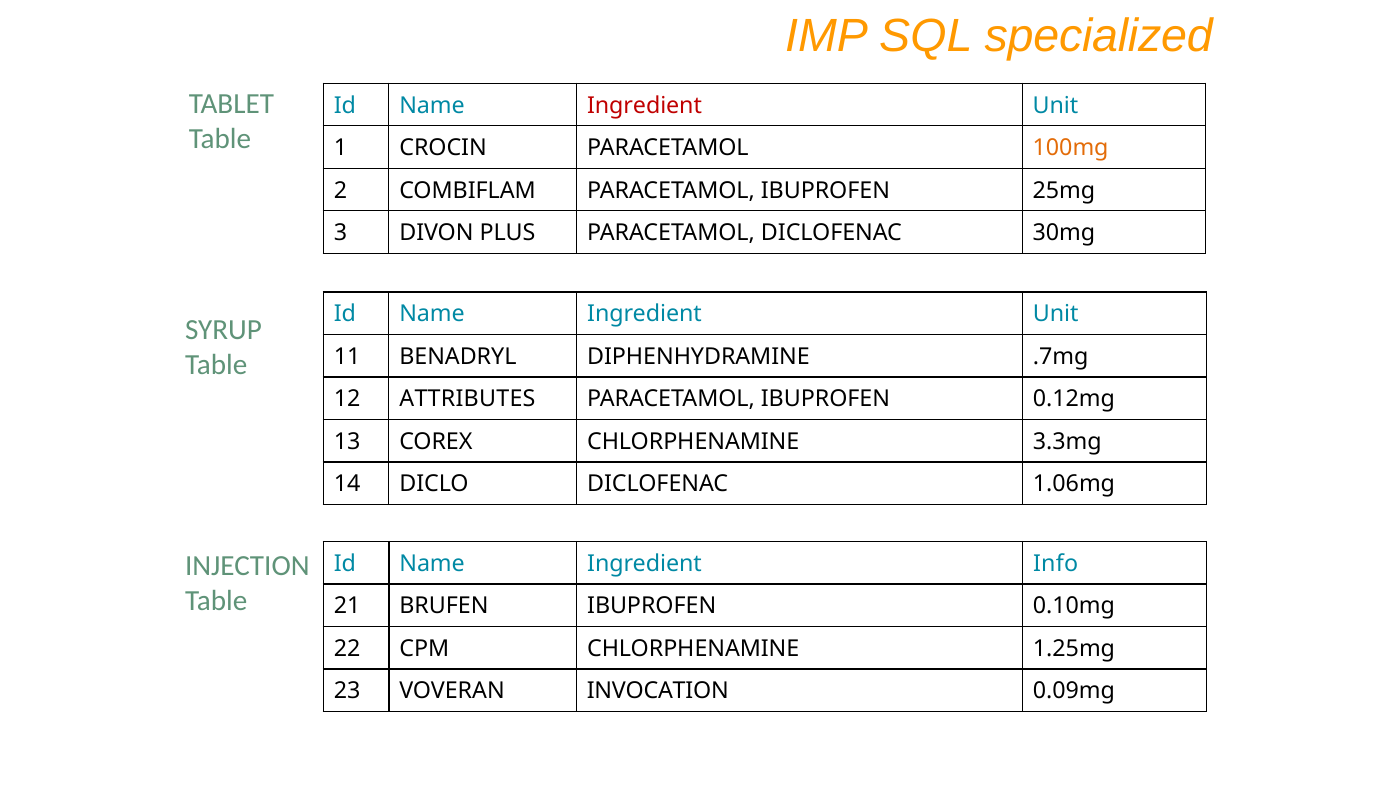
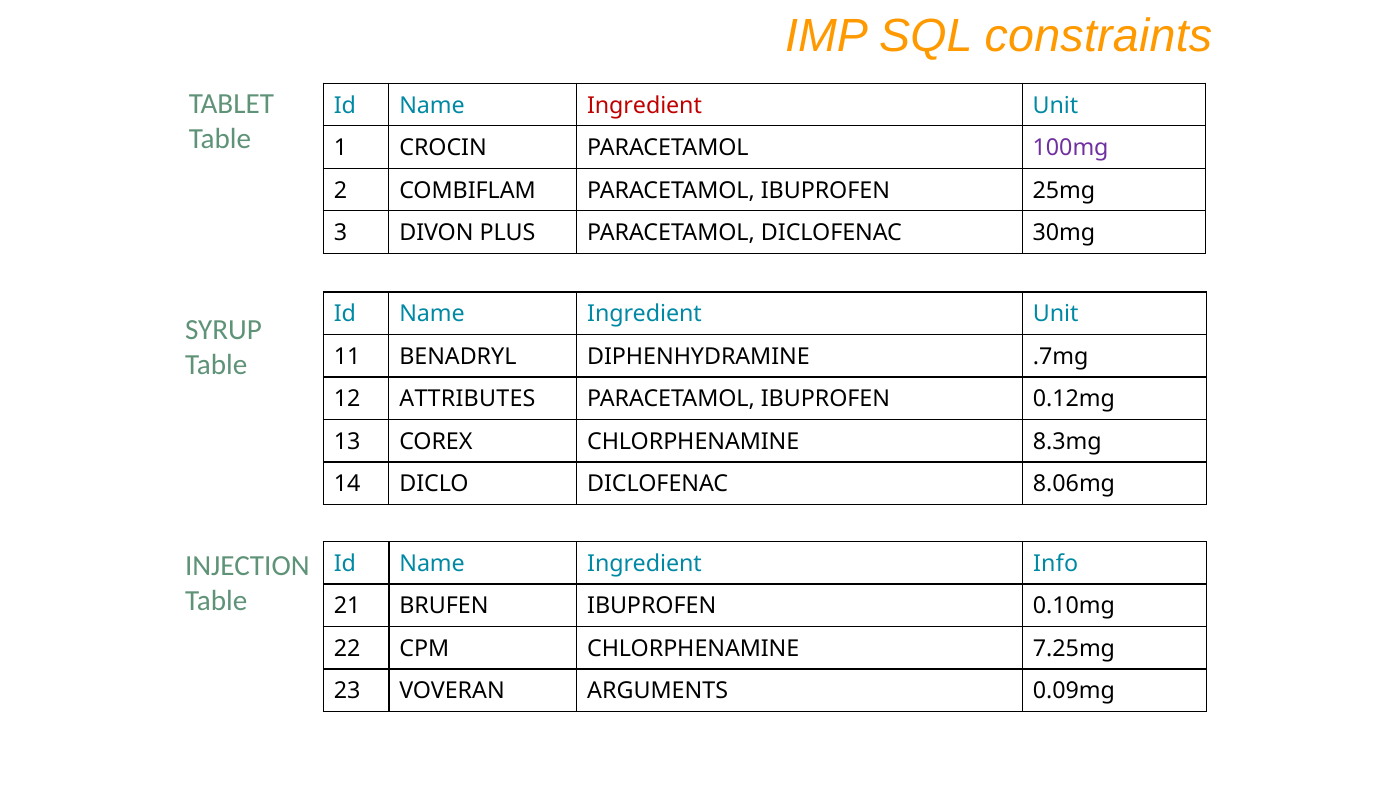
specialized: specialized -> constraints
100mg colour: orange -> purple
3.3mg: 3.3mg -> 8.3mg
1.06mg: 1.06mg -> 8.06mg
1.25mg: 1.25mg -> 7.25mg
INVOCATION: INVOCATION -> ARGUMENTS
